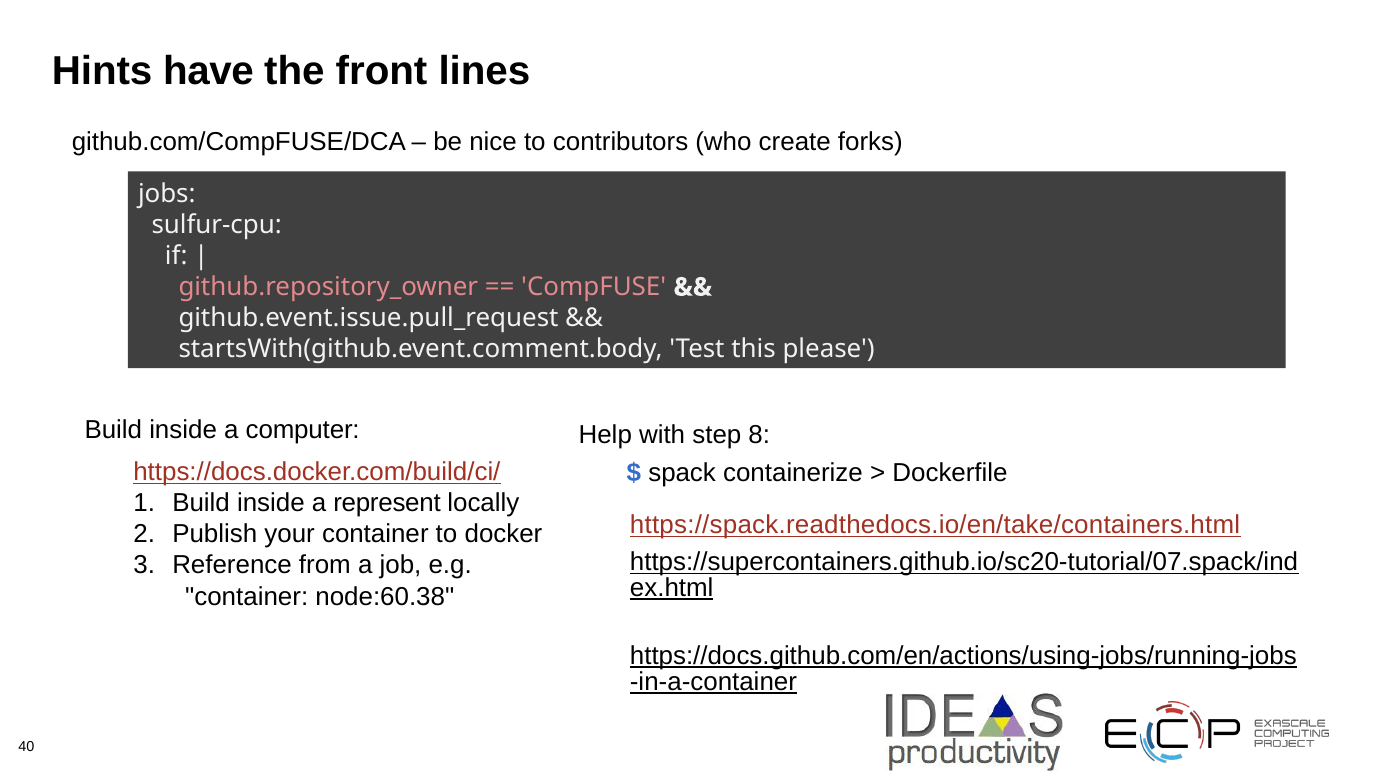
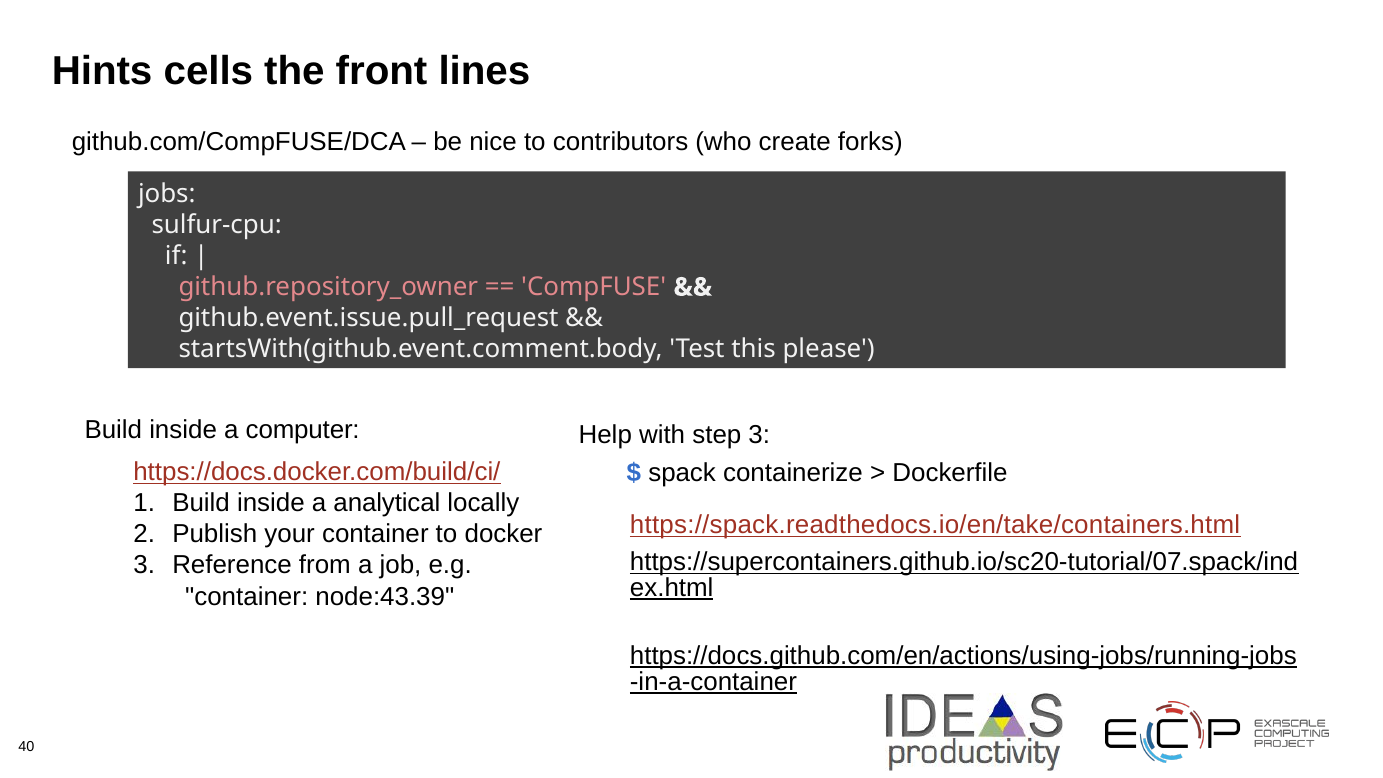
have: have -> cells
step 8: 8 -> 3
represent: represent -> analytical
node:60.38: node:60.38 -> node:43.39
